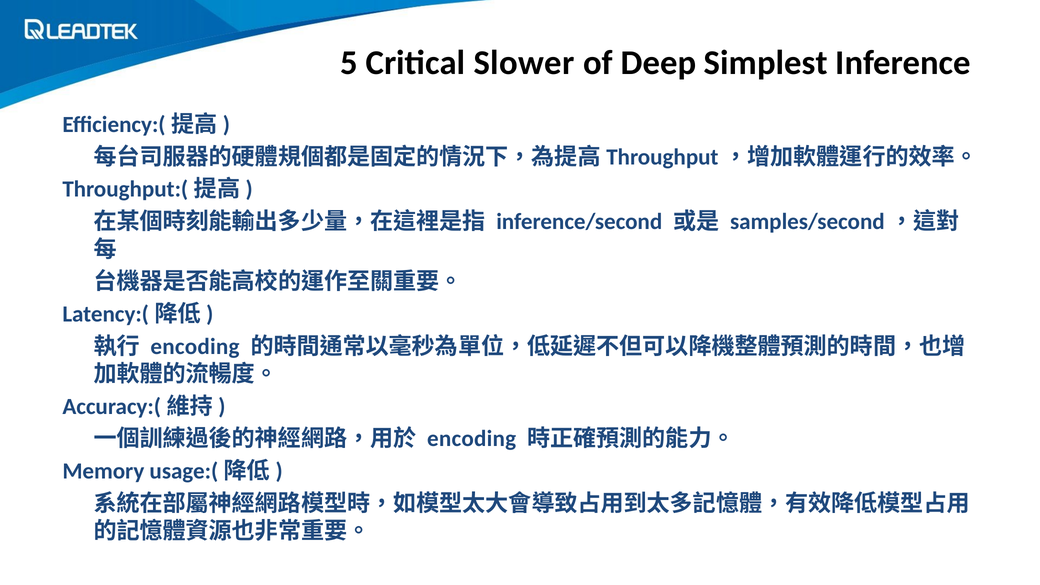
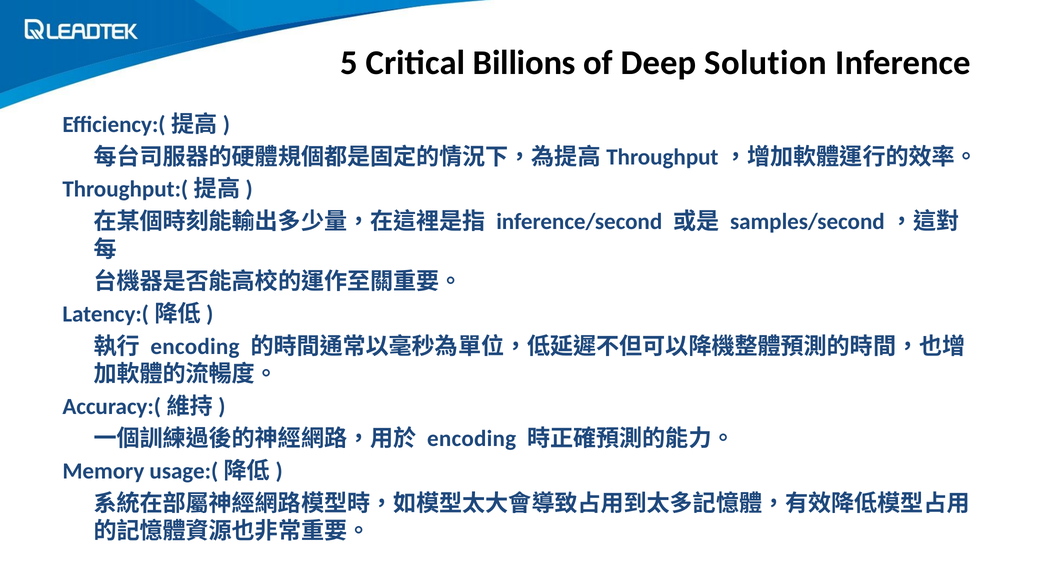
Slower: Slower -> Billions
Simplest: Simplest -> Solution
